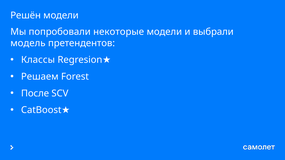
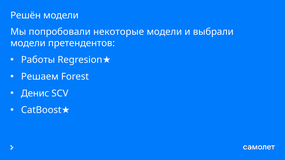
модель at (28, 43): модель -> модели
Классы: Классы -> Работы
После: После -> Денис
